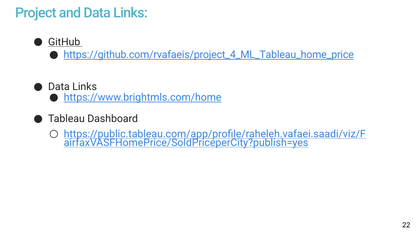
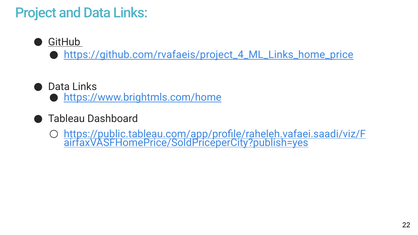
https://github.com/rvafaeis/project_4_ML_Tableau_home_price: https://github.com/rvafaeis/project_4_ML_Tableau_home_price -> https://github.com/rvafaeis/project_4_ML_Links_home_price
